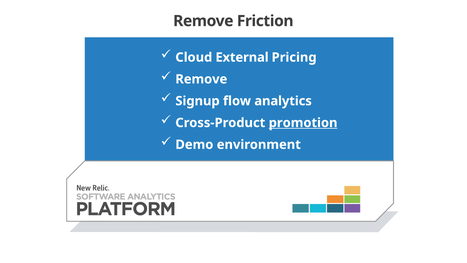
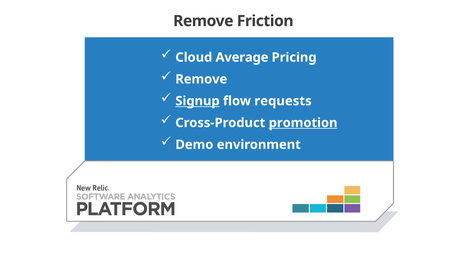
External: External -> Average
Signup underline: none -> present
analytics: analytics -> requests
